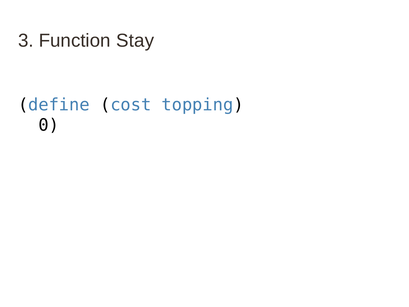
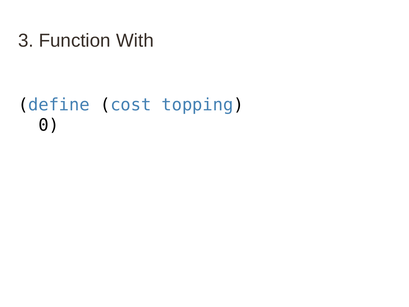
Stay: Stay -> With
